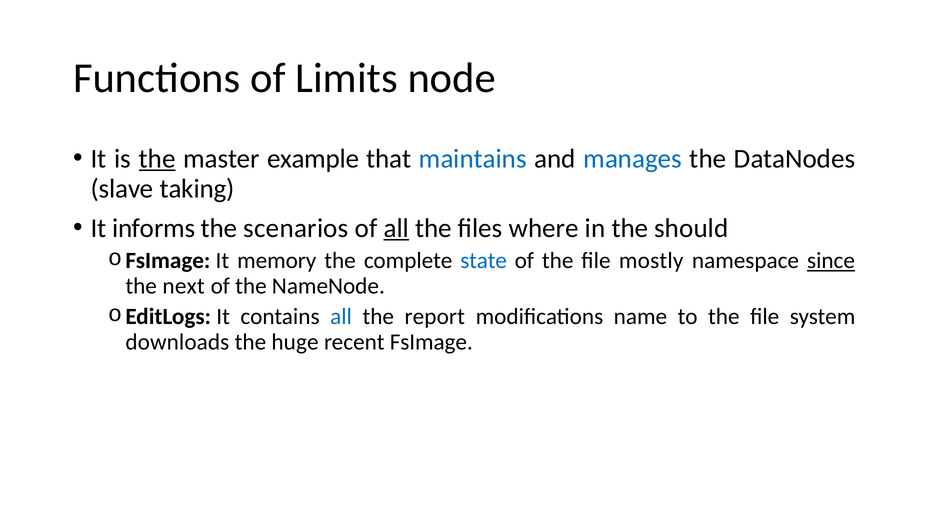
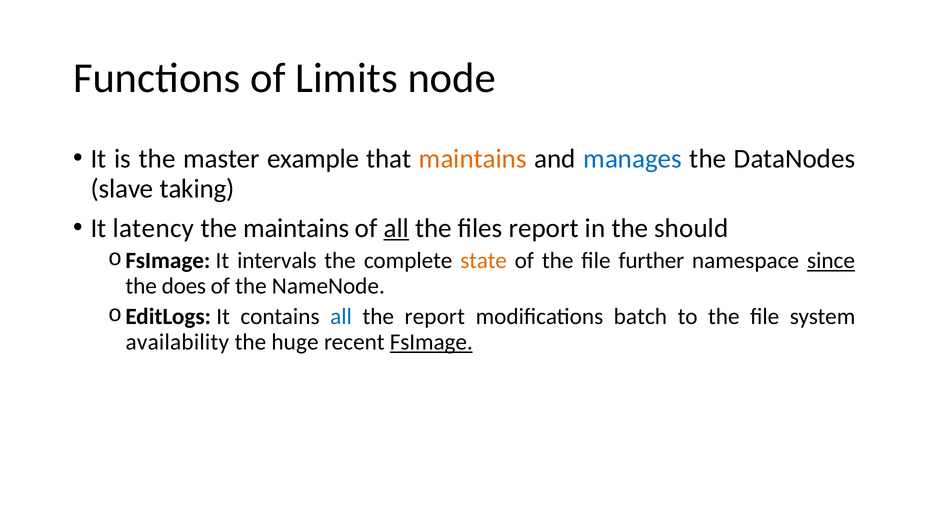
the at (157, 159) underline: present -> none
maintains at (473, 159) colour: blue -> orange
informs: informs -> latency
the scenarios: scenarios -> maintains
files where: where -> report
memory: memory -> intervals
state colour: blue -> orange
mostly: mostly -> further
next: next -> does
name: name -> batch
downloads: downloads -> availability
FsImage underline: none -> present
